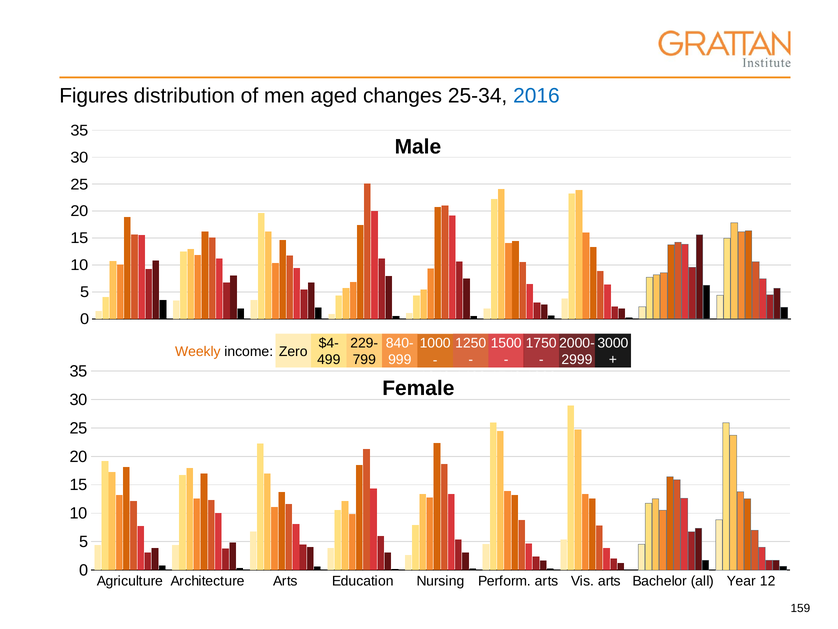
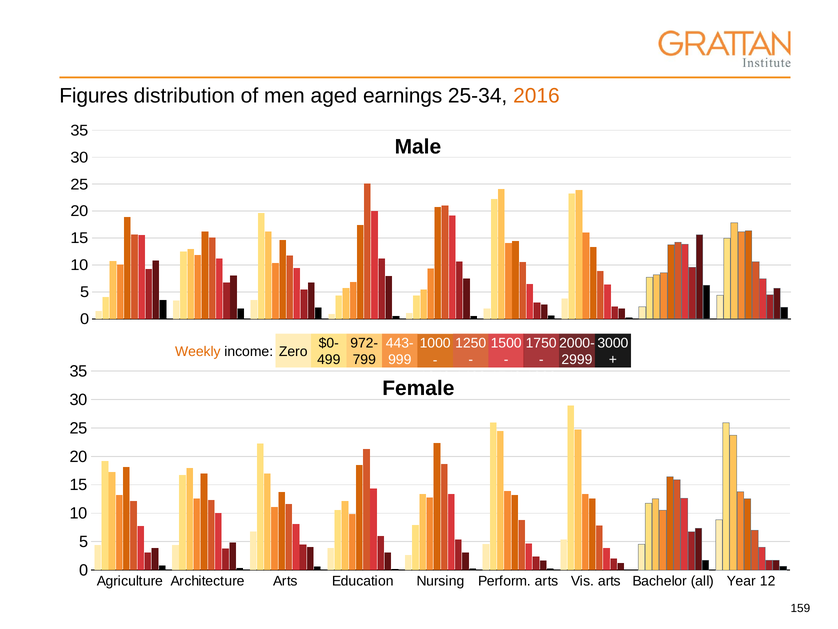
changes: changes -> earnings
2016 colour: blue -> orange
$4-: $4- -> $0-
229-: 229- -> 972-
840-: 840- -> 443-
